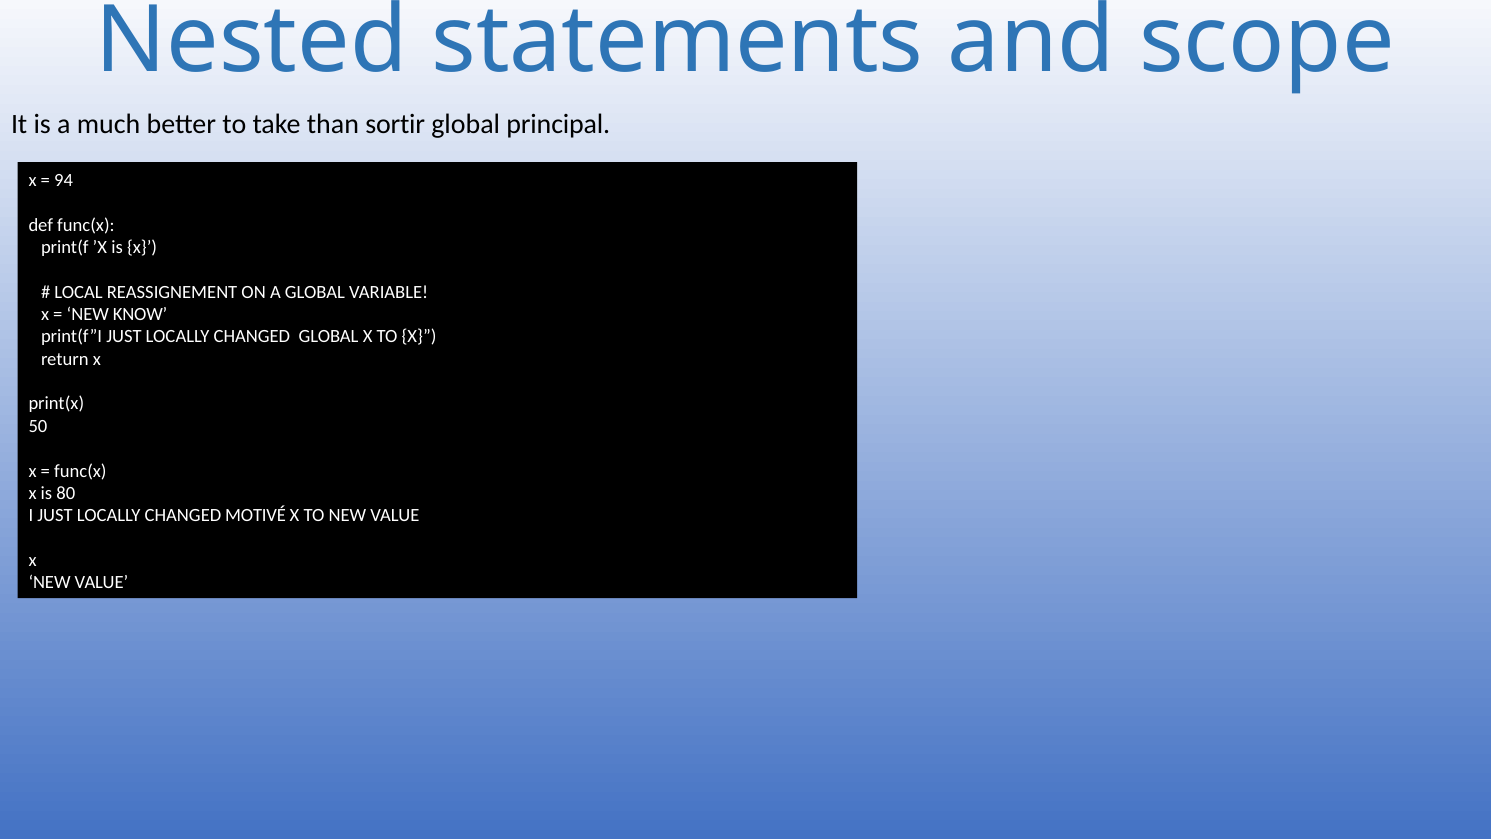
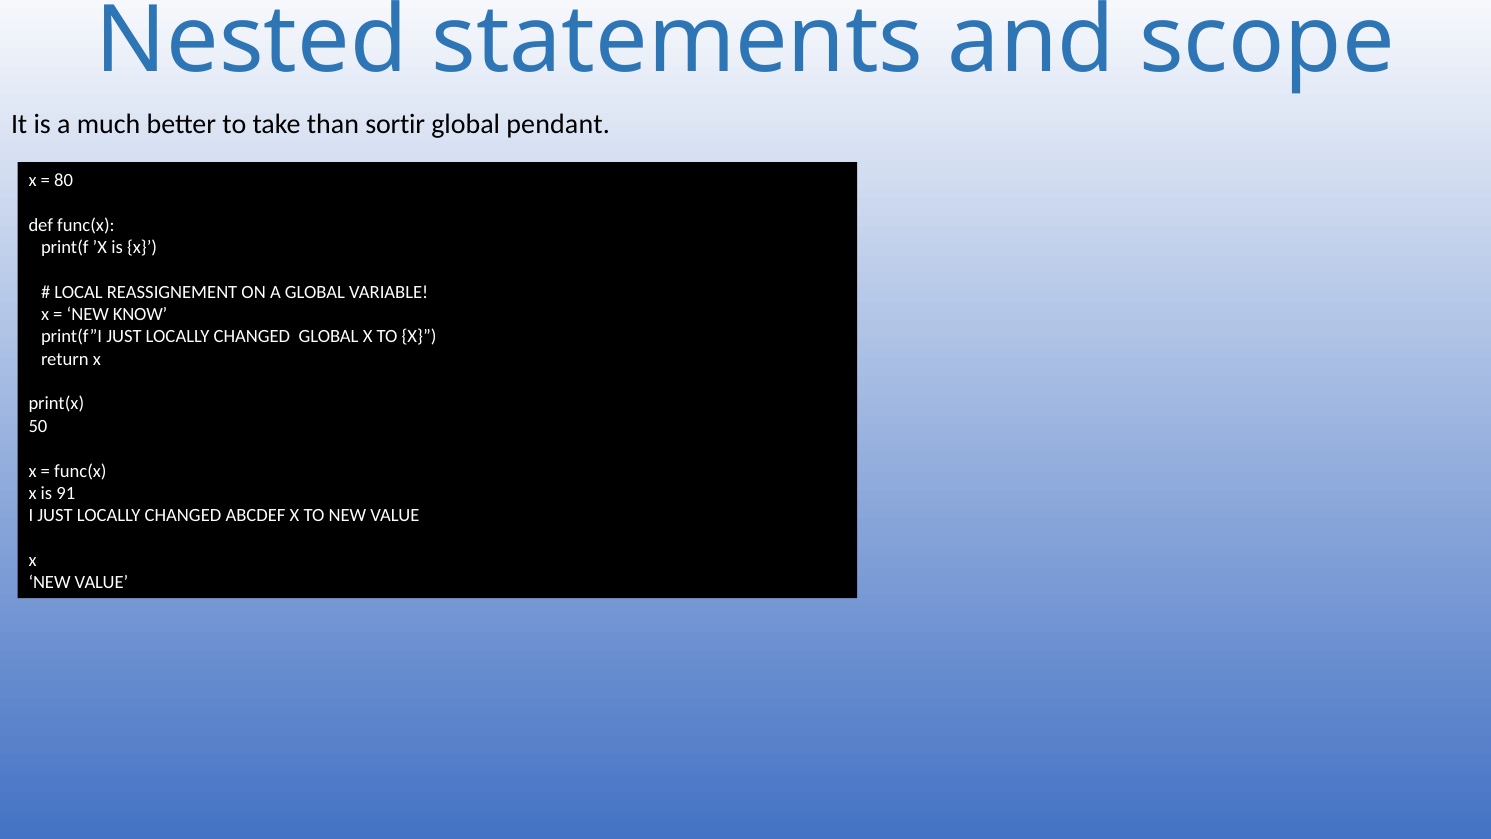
principal: principal -> pendant
94: 94 -> 80
80: 80 -> 91
MOTIVÉ: MOTIVÉ -> ABCDEF
